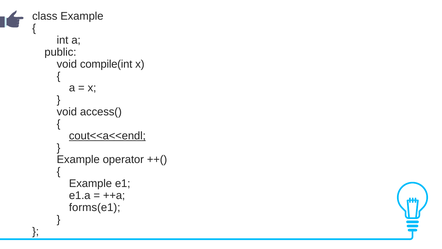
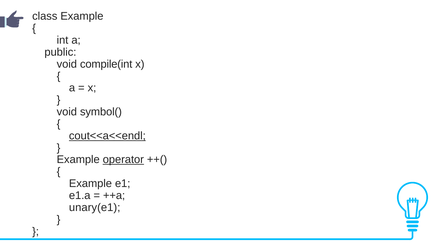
access(: access( -> symbol(
operator underline: none -> present
forms(e1: forms(e1 -> unary(e1
